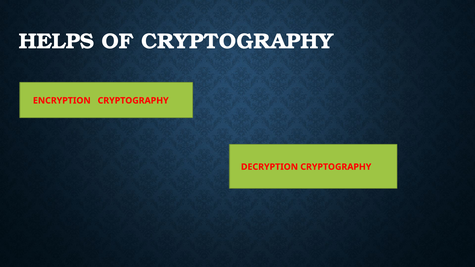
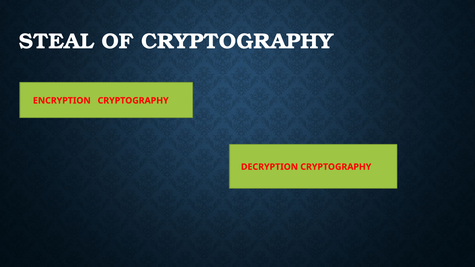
HELPS: HELPS -> STEAL
